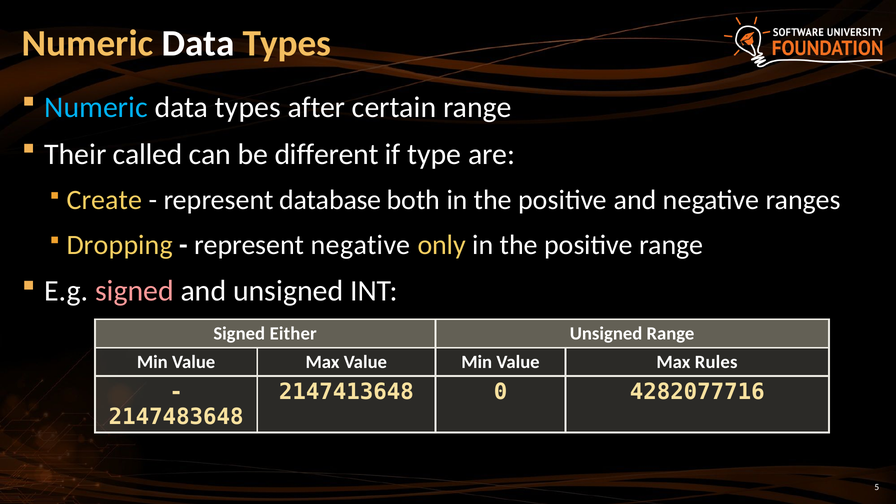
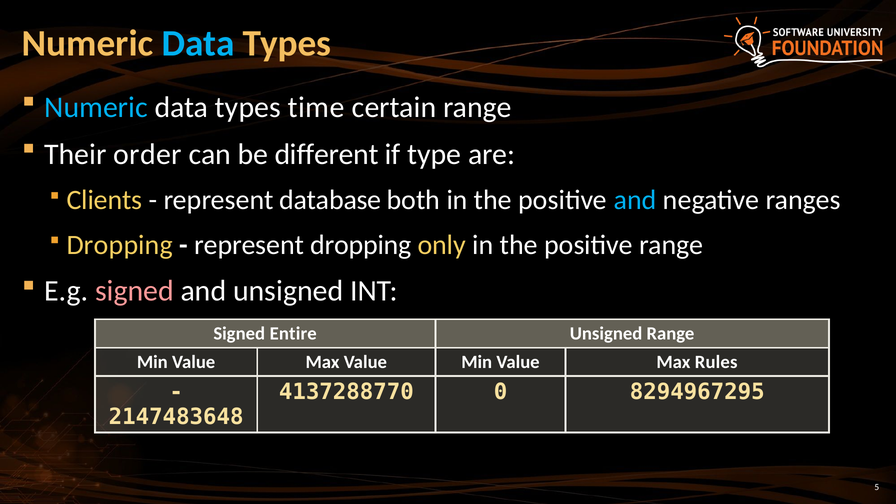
Data at (198, 44) colour: white -> light blue
after: after -> time
called: called -> order
Create: Create -> Clients
and at (635, 200) colour: white -> light blue
represent negative: negative -> dropping
Either: Either -> Entire
2147413648: 2147413648 -> 4137288770
4282077716: 4282077716 -> 8294967295
